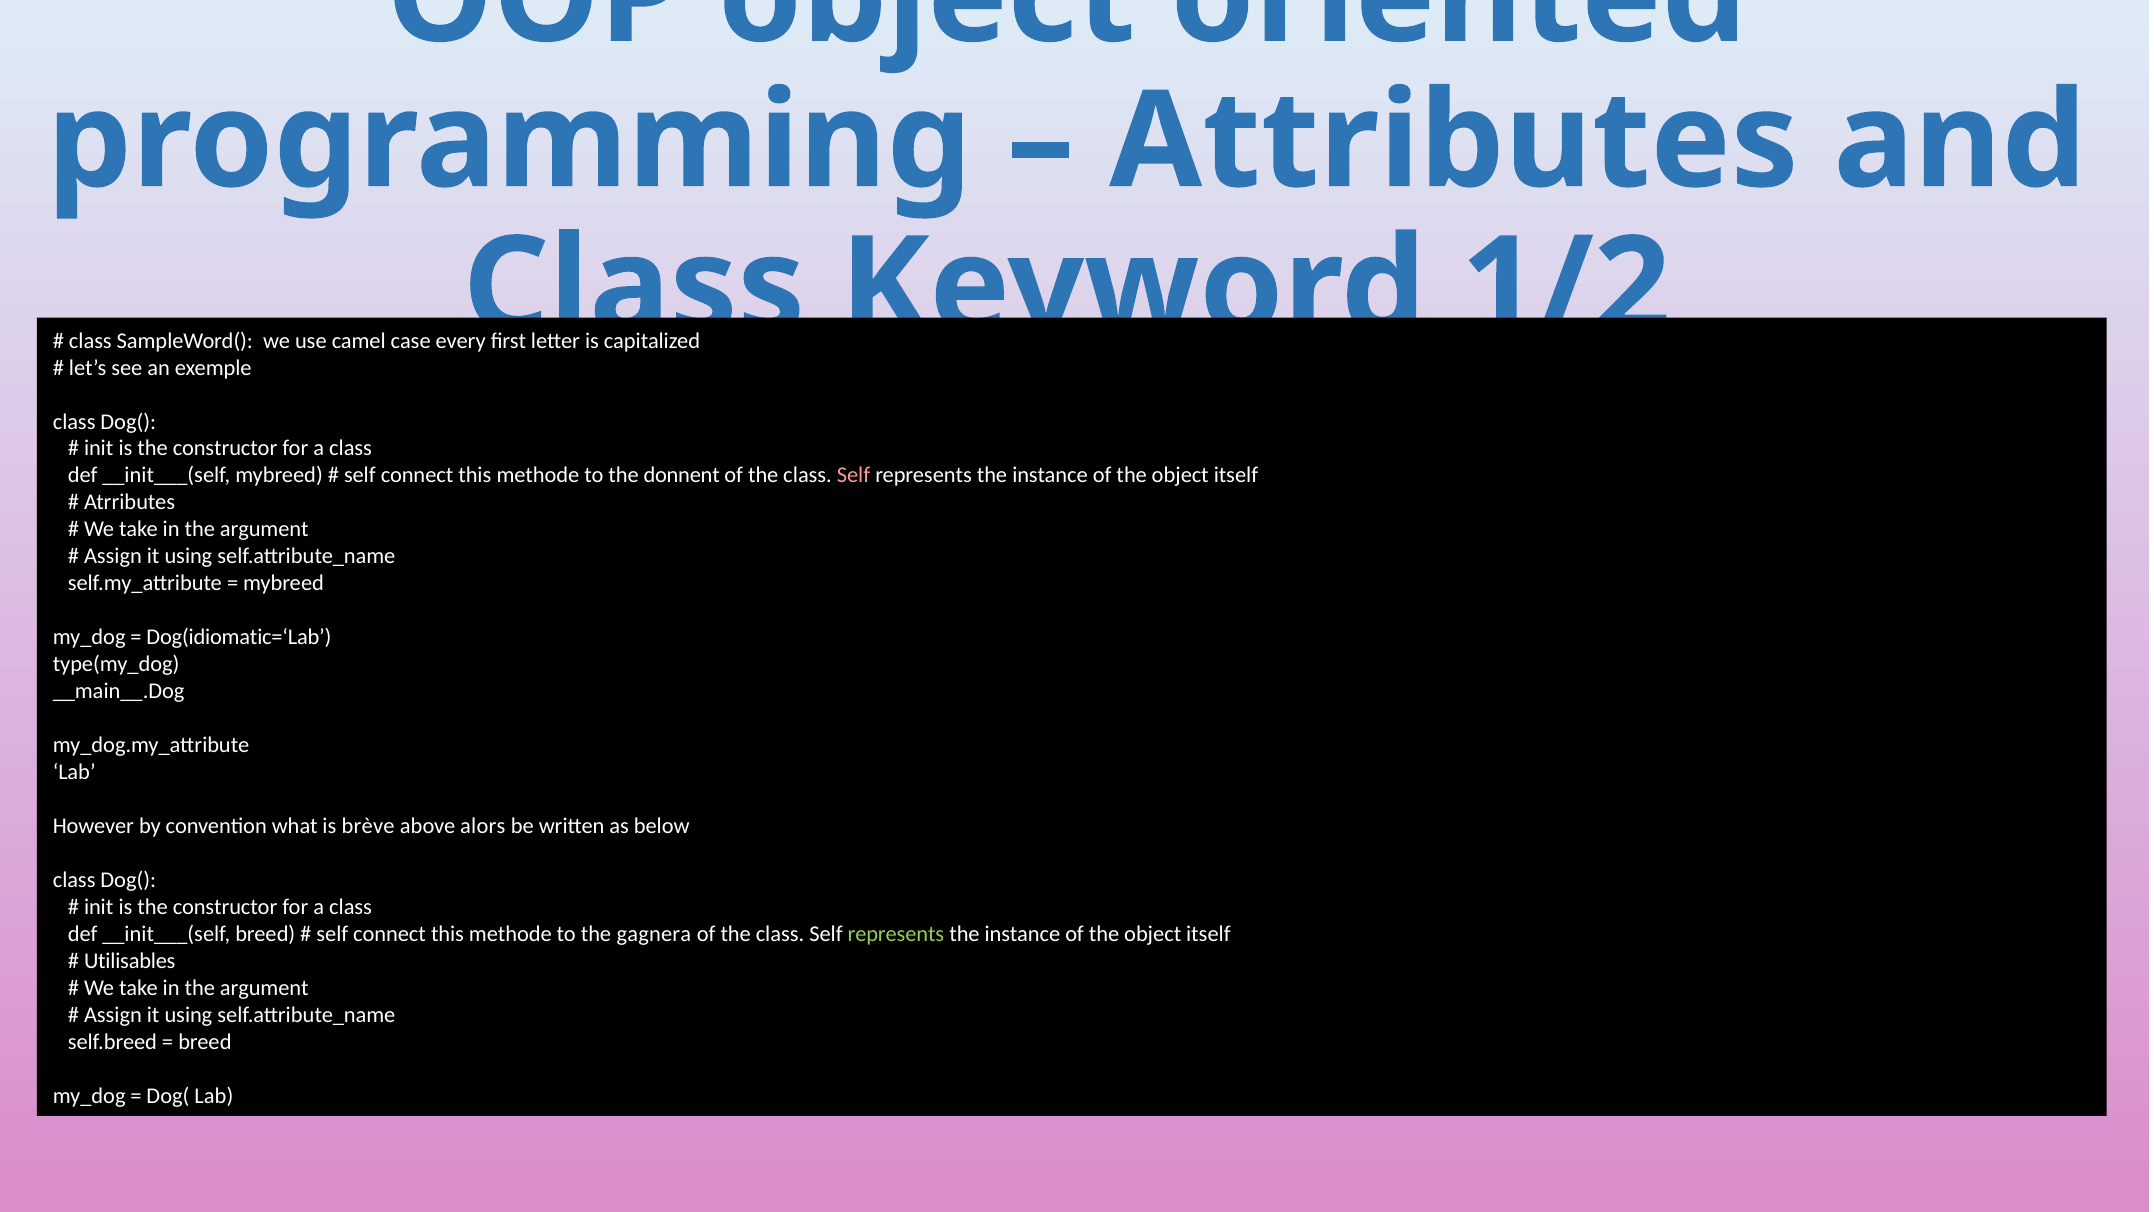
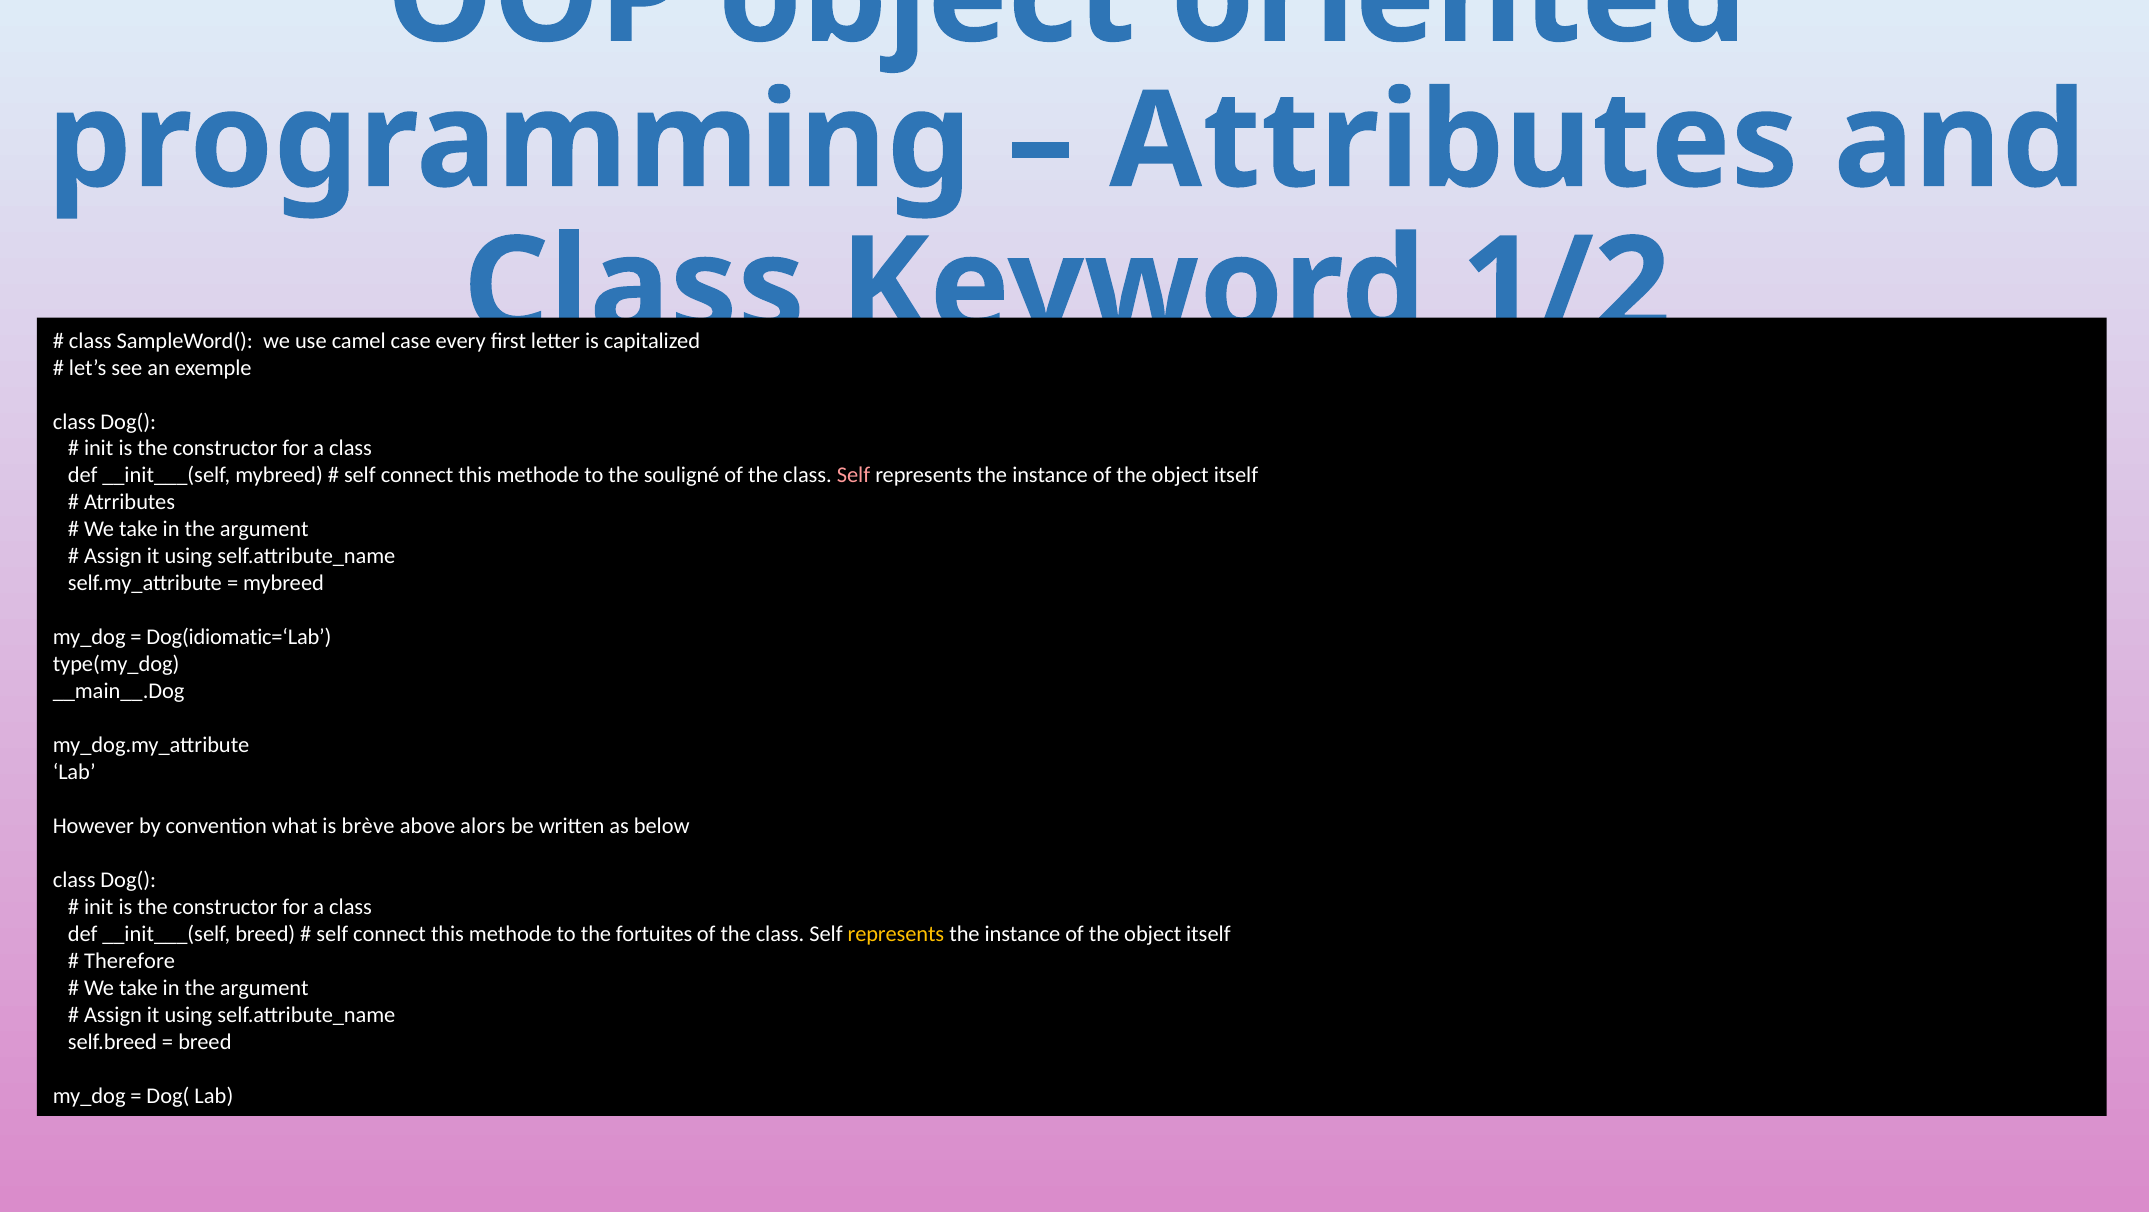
donnent: donnent -> souligné
gagnera: gagnera -> fortuites
represents at (896, 934) colour: light green -> yellow
Utilisables: Utilisables -> Therefore
